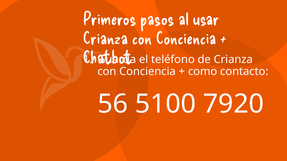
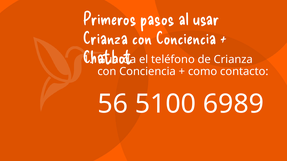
7920: 7920 -> 6989
